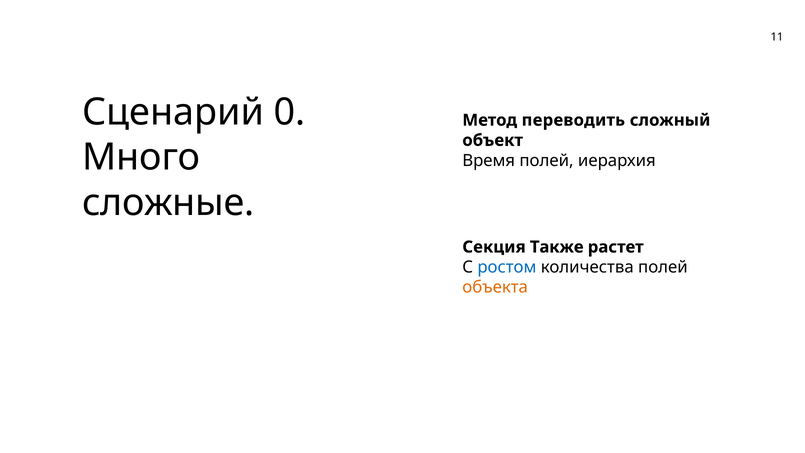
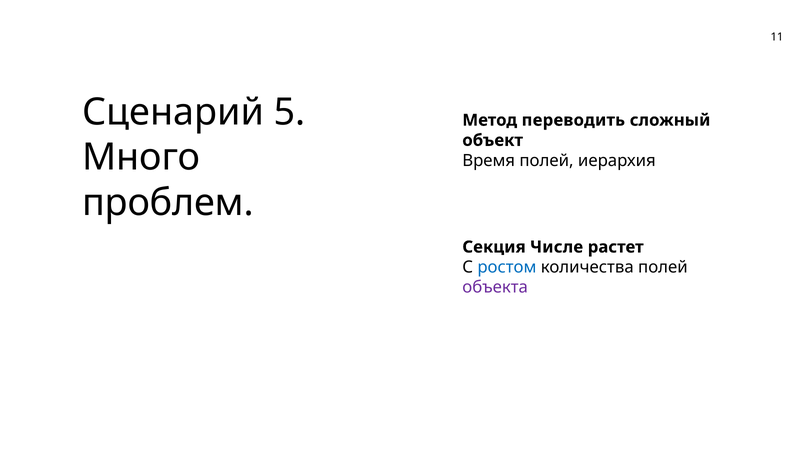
0: 0 -> 5
сложные: сложные -> проблем
Также: Также -> Числе
объекта colour: orange -> purple
